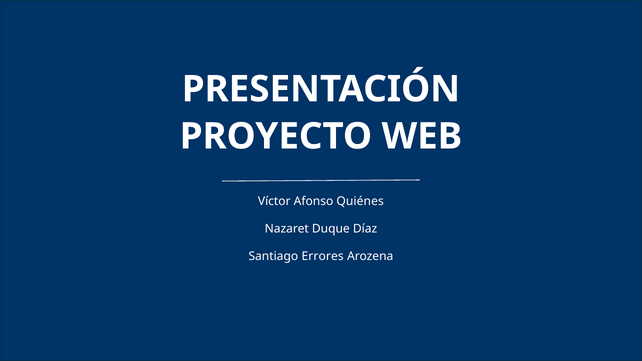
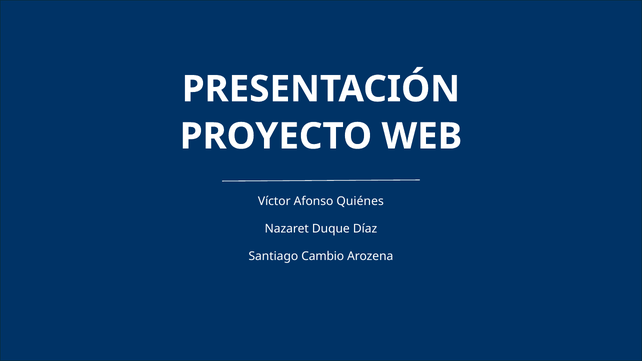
Errores: Errores -> Cambio
